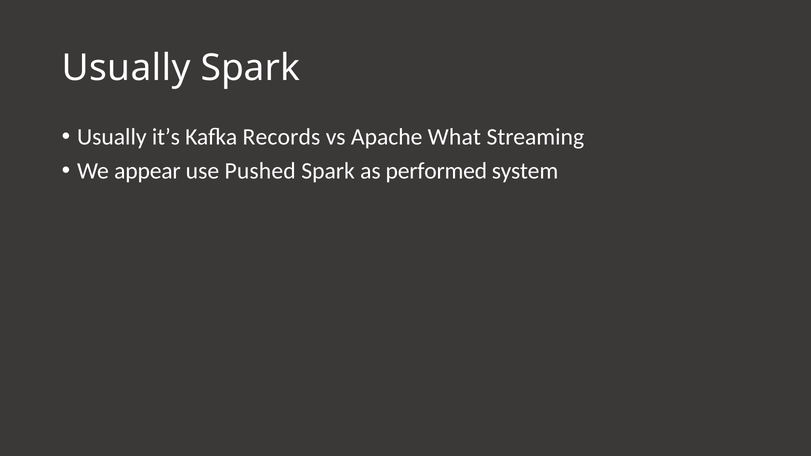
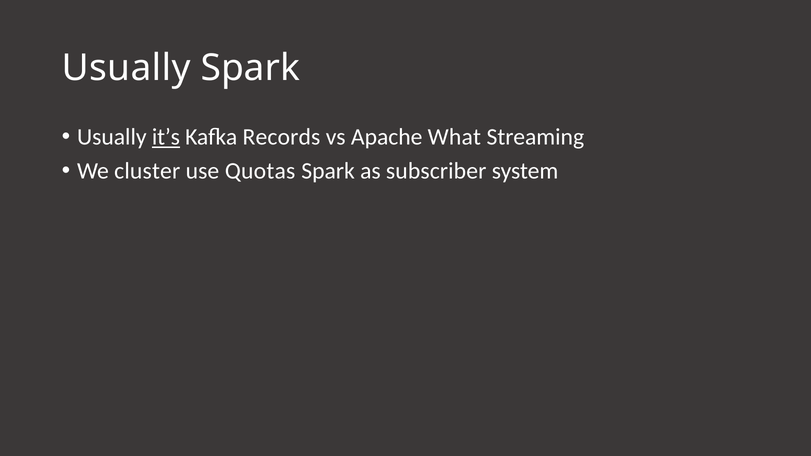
it’s underline: none -> present
appear: appear -> cluster
Pushed: Pushed -> Quotas
performed: performed -> subscriber
